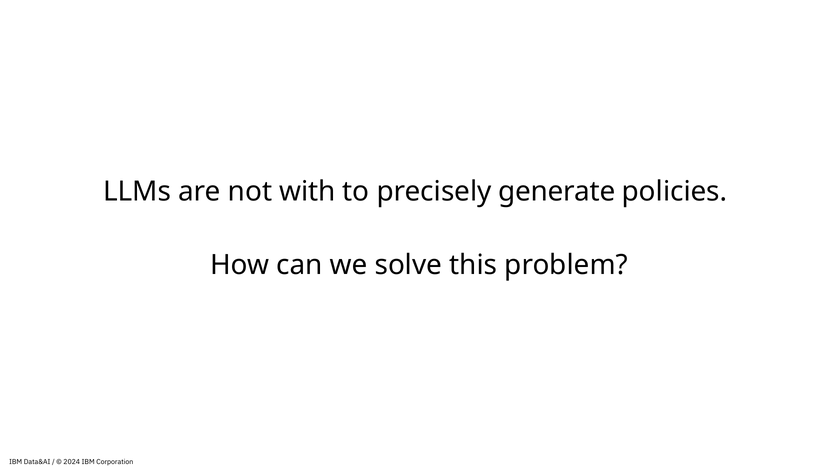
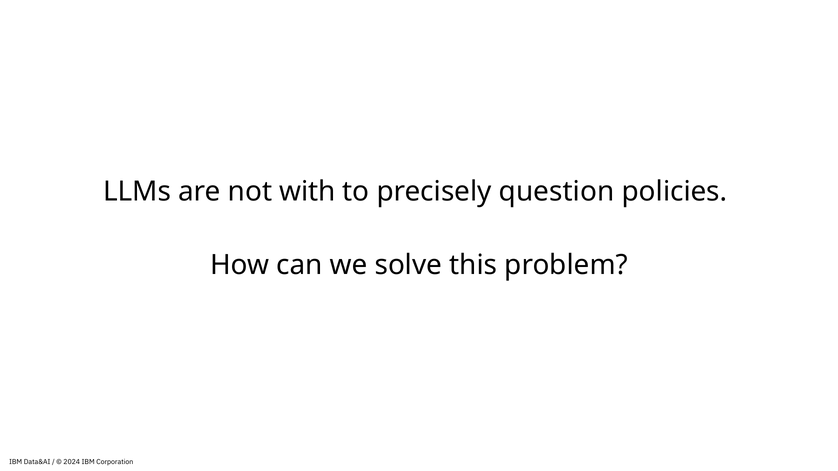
generate: generate -> question
